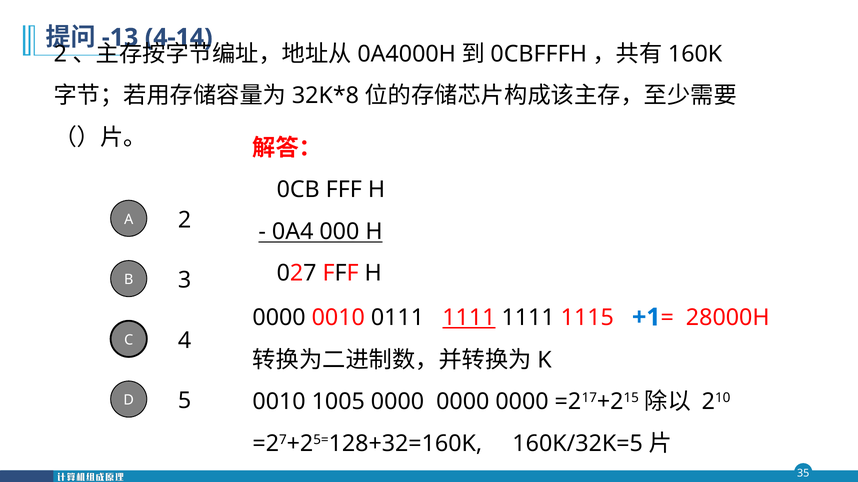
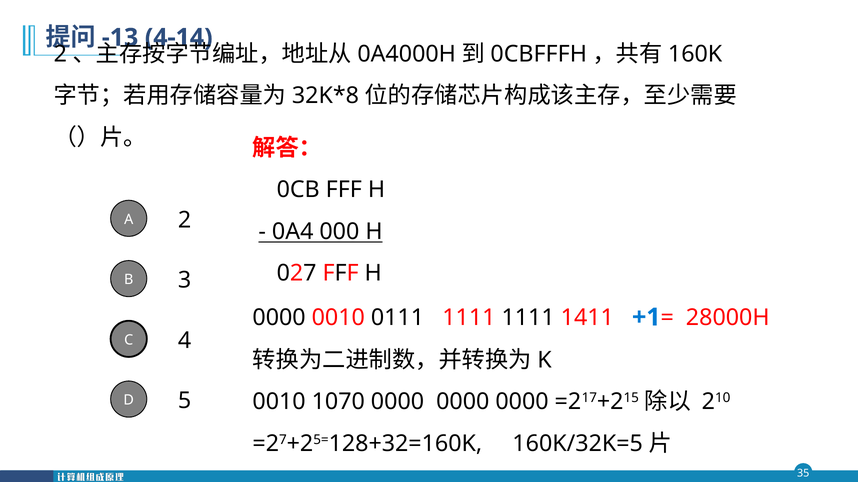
1111 at (469, 318) underline: present -> none
1115: 1115 -> 1411
1005: 1005 -> 1070
